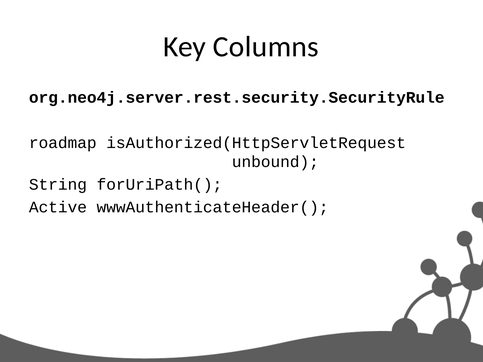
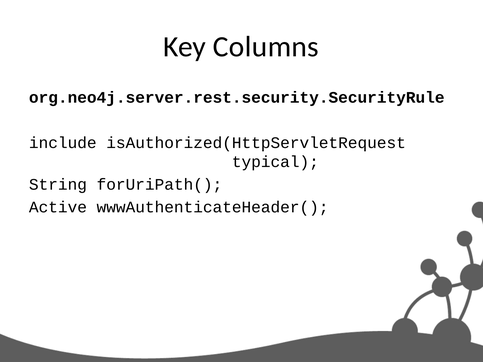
roadmap: roadmap -> include
unbound: unbound -> typical
